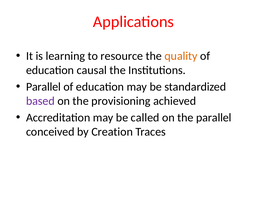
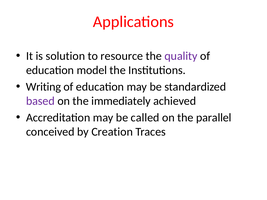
learning: learning -> solution
quality colour: orange -> purple
causal: causal -> model
Parallel at (43, 87): Parallel -> Writing
provisioning: provisioning -> immediately
